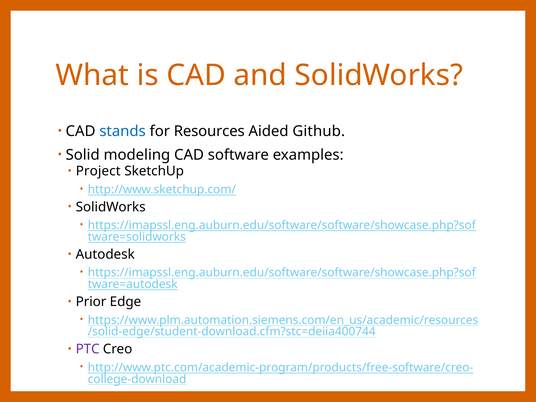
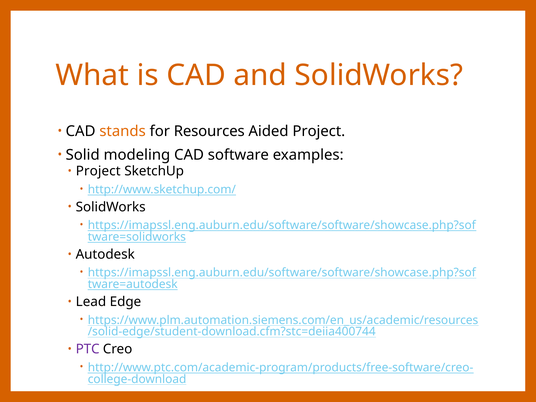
stands colour: blue -> orange
Aided Github: Github -> Project
Prior: Prior -> Lead
